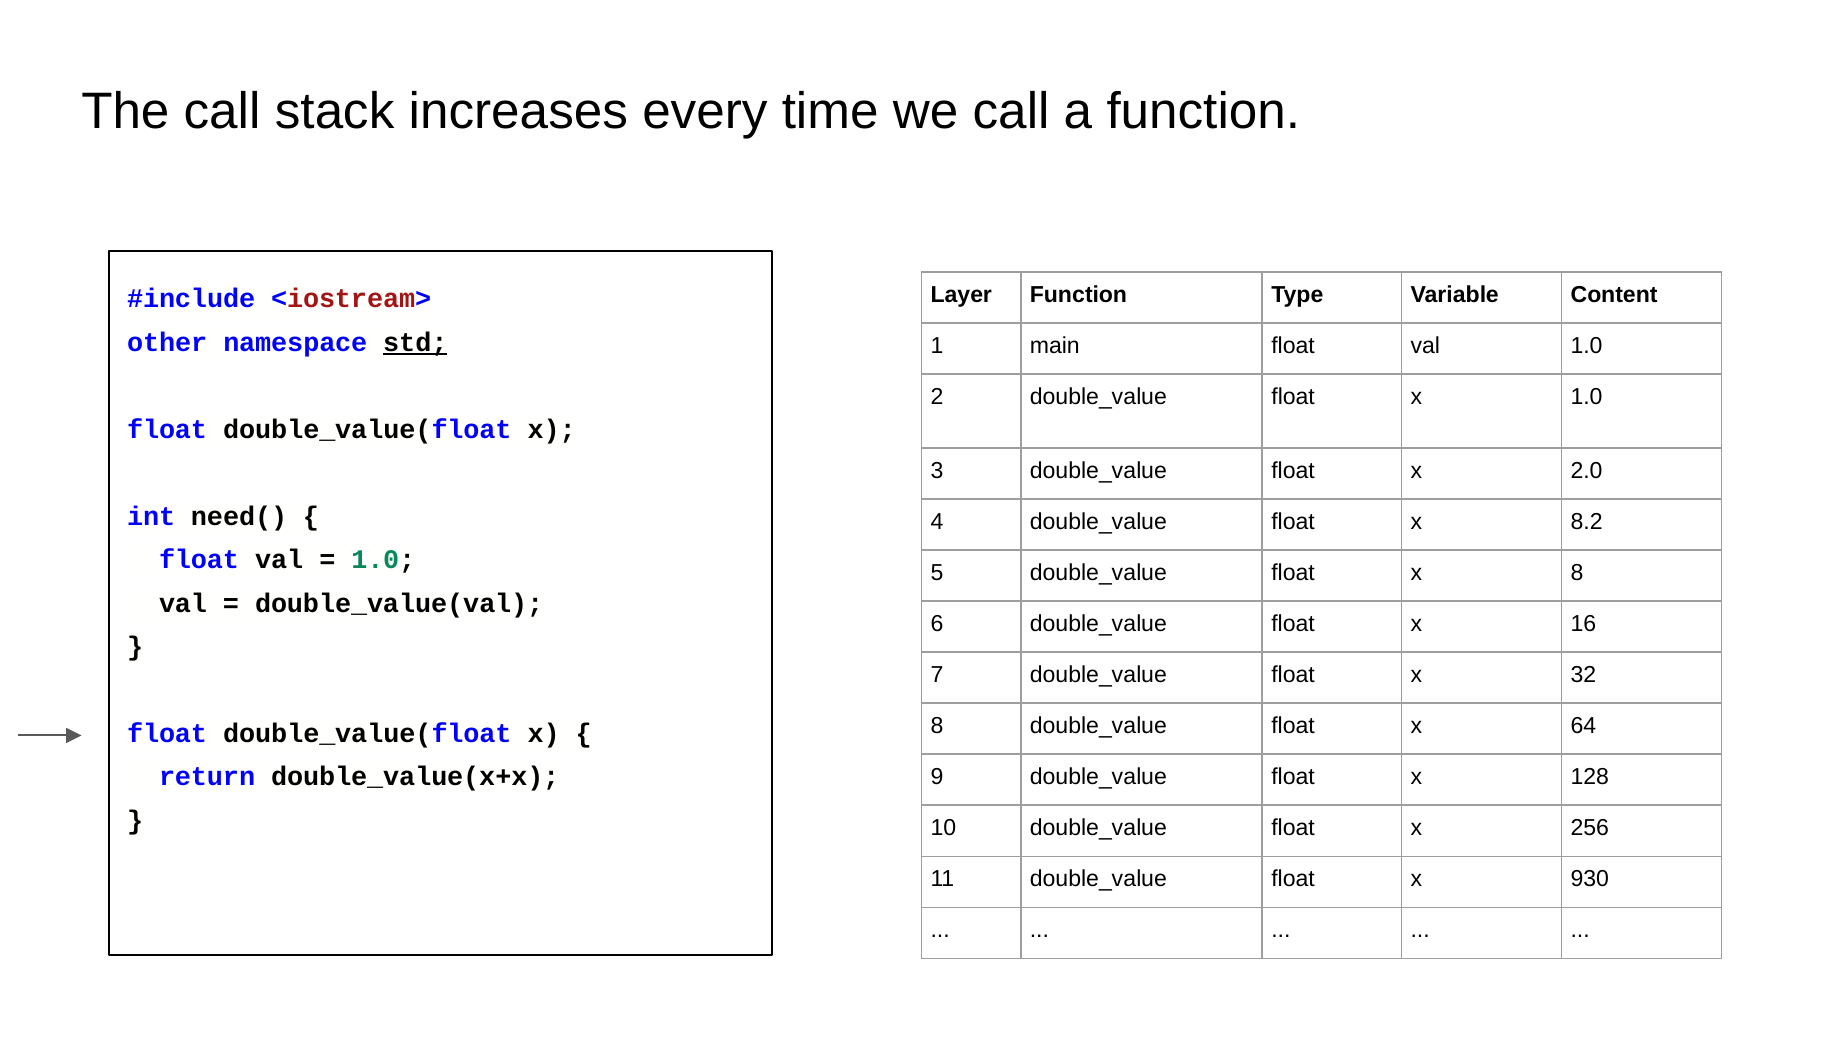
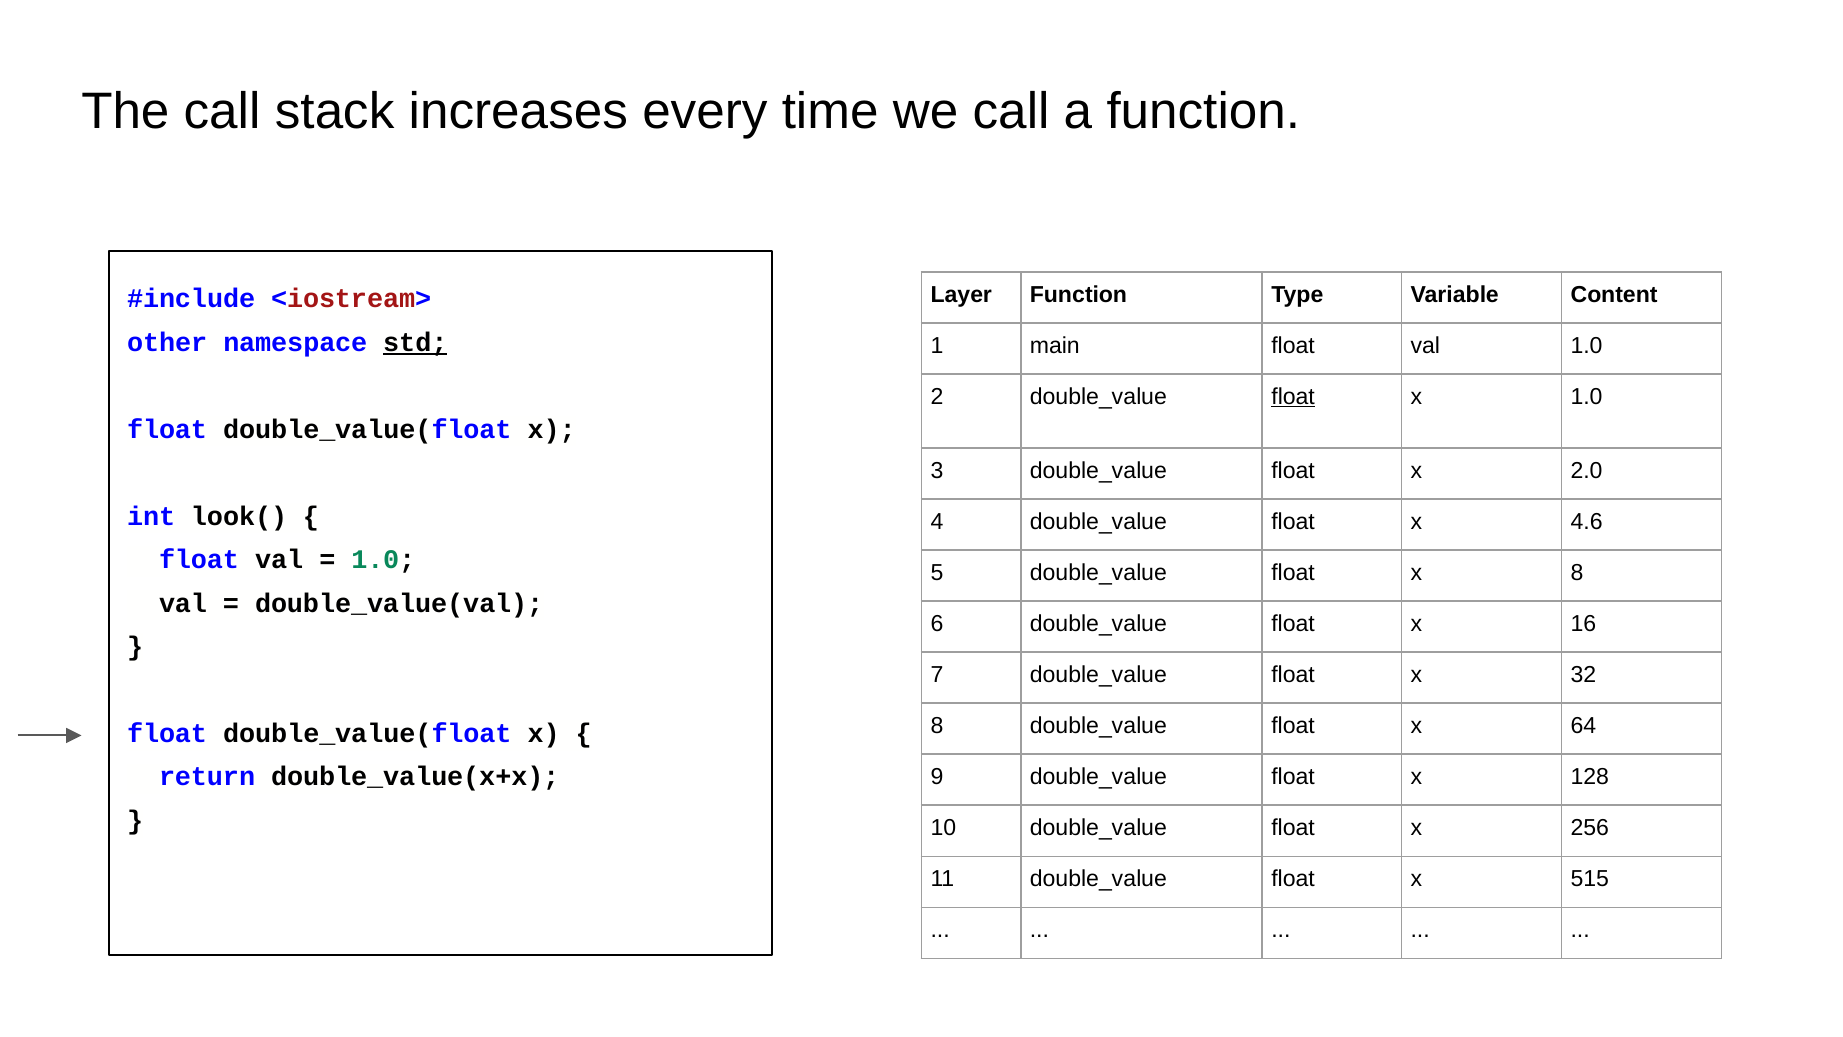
float at (1293, 397) underline: none -> present
need(: need( -> look(
8.2: 8.2 -> 4.6
930: 930 -> 515
